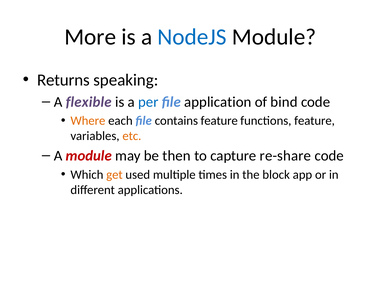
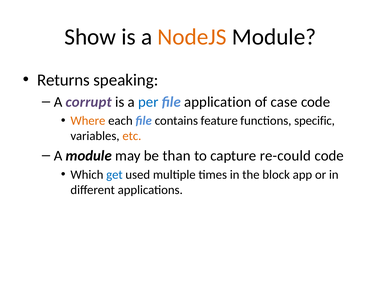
More: More -> Show
NodeJS colour: blue -> orange
flexible: flexible -> corrupt
bind: bind -> case
functions feature: feature -> specific
module at (89, 156) colour: red -> black
then: then -> than
re-share: re-share -> re-could
get colour: orange -> blue
